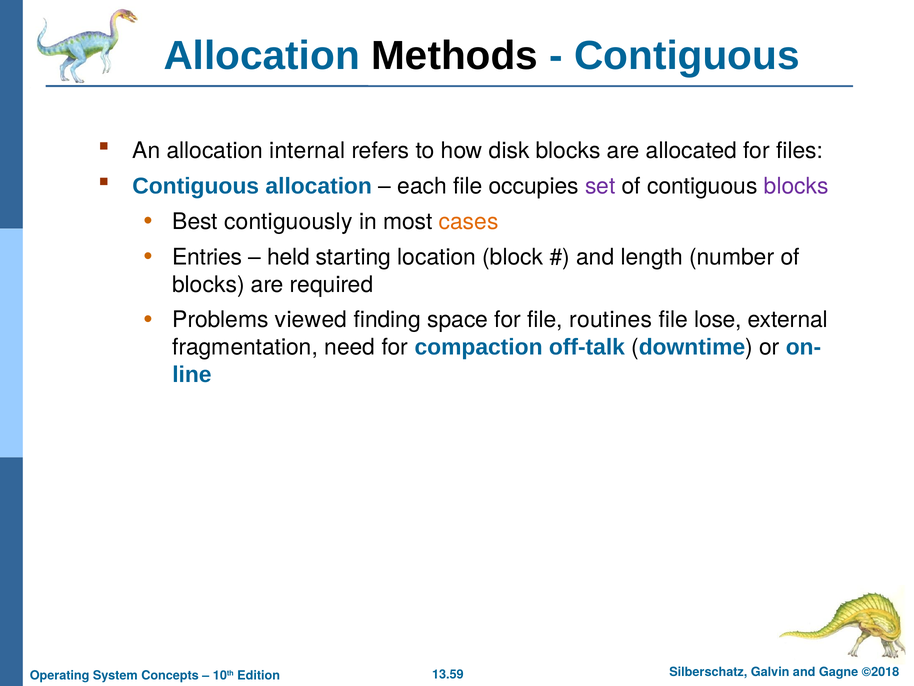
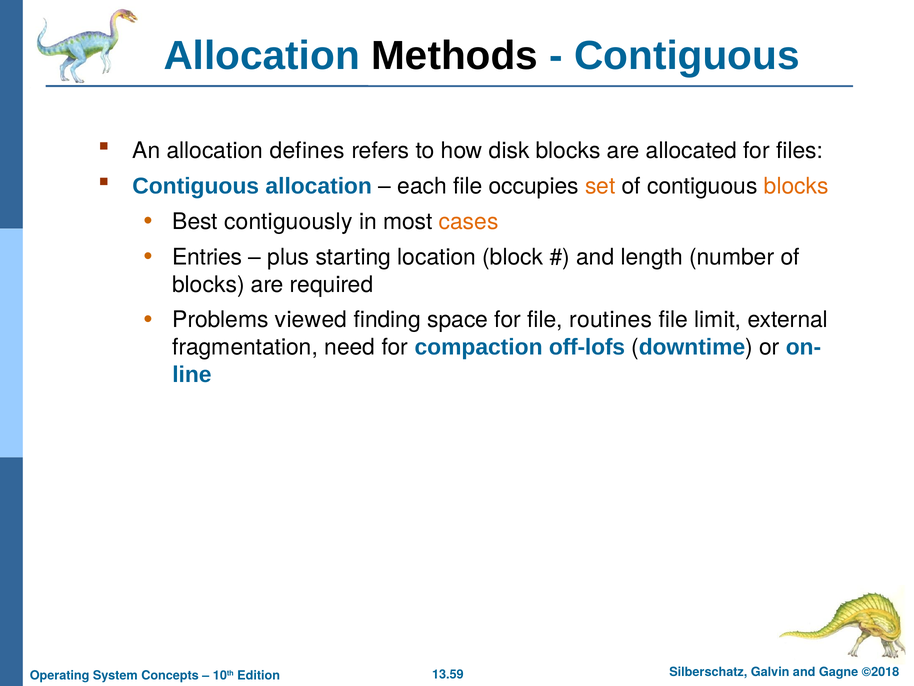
internal: internal -> defines
set colour: purple -> orange
blocks at (796, 186) colour: purple -> orange
held: held -> plus
lose: lose -> limit
off-talk: off-talk -> off-lofs
